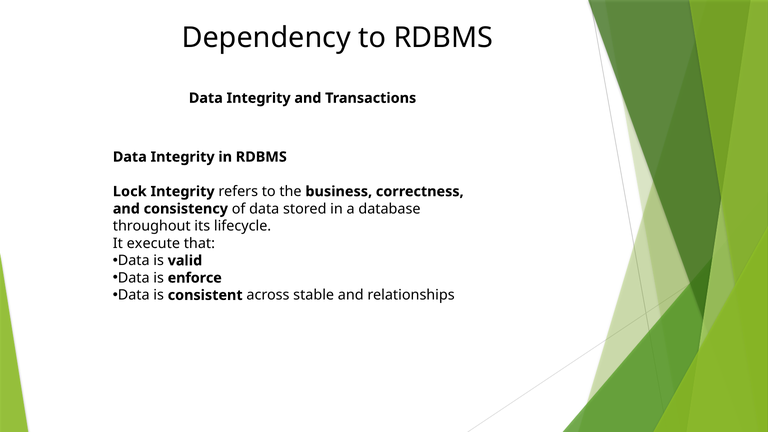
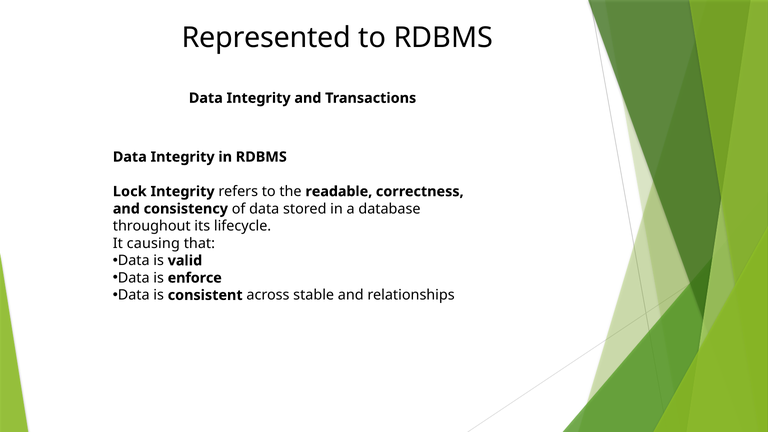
Dependency: Dependency -> Represented
business: business -> readable
execute: execute -> causing
